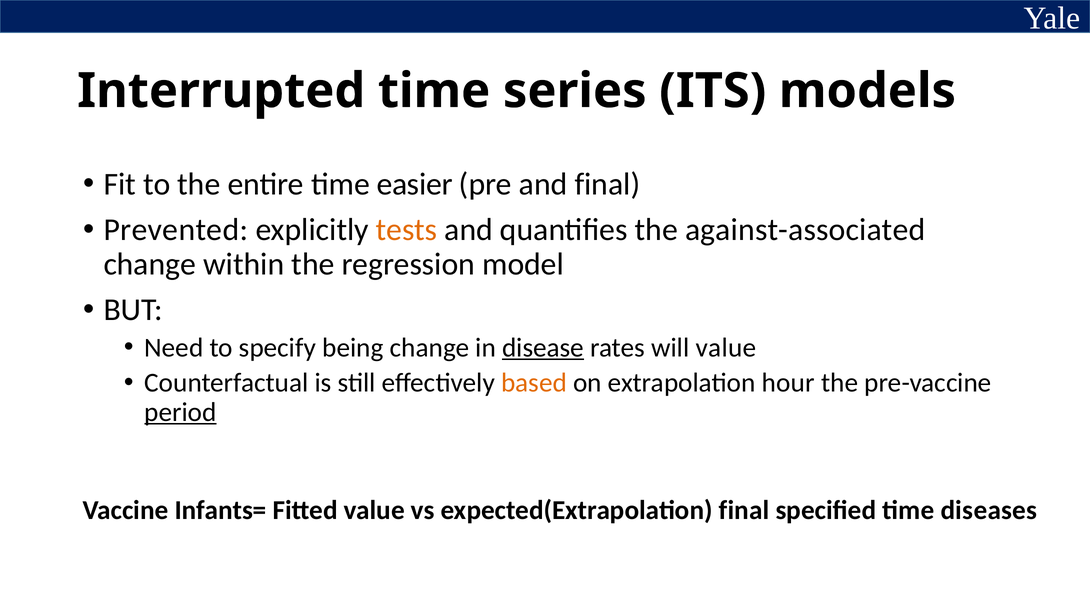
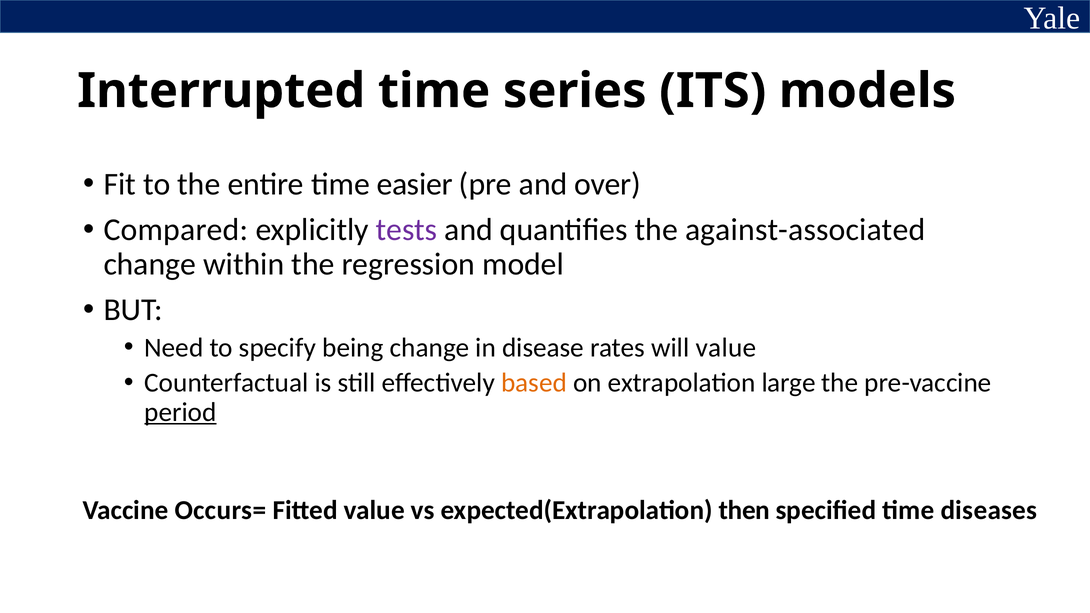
and final: final -> over
Prevented: Prevented -> Compared
tests colour: orange -> purple
disease underline: present -> none
hour: hour -> large
Infants=: Infants= -> Occurs=
expected(Extrapolation final: final -> then
